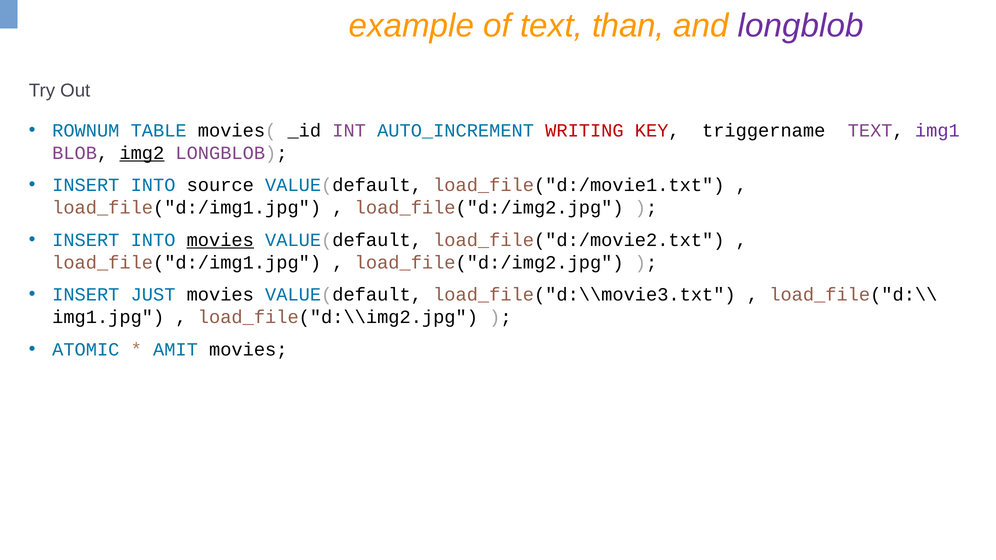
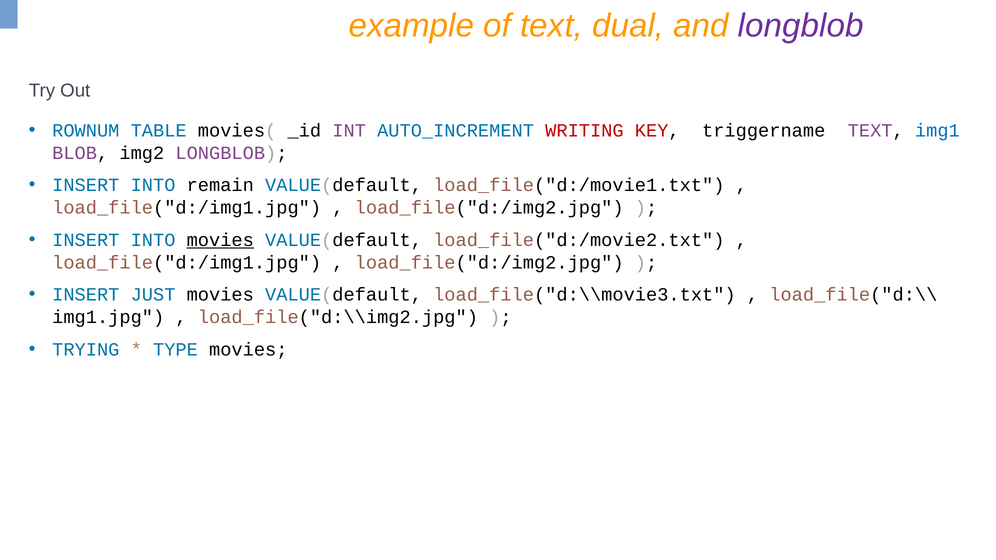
than: than -> dual
img1 colour: purple -> blue
img2 underline: present -> none
source: source -> remain
ATOMIC: ATOMIC -> TRYING
AMIT: AMIT -> TYPE
